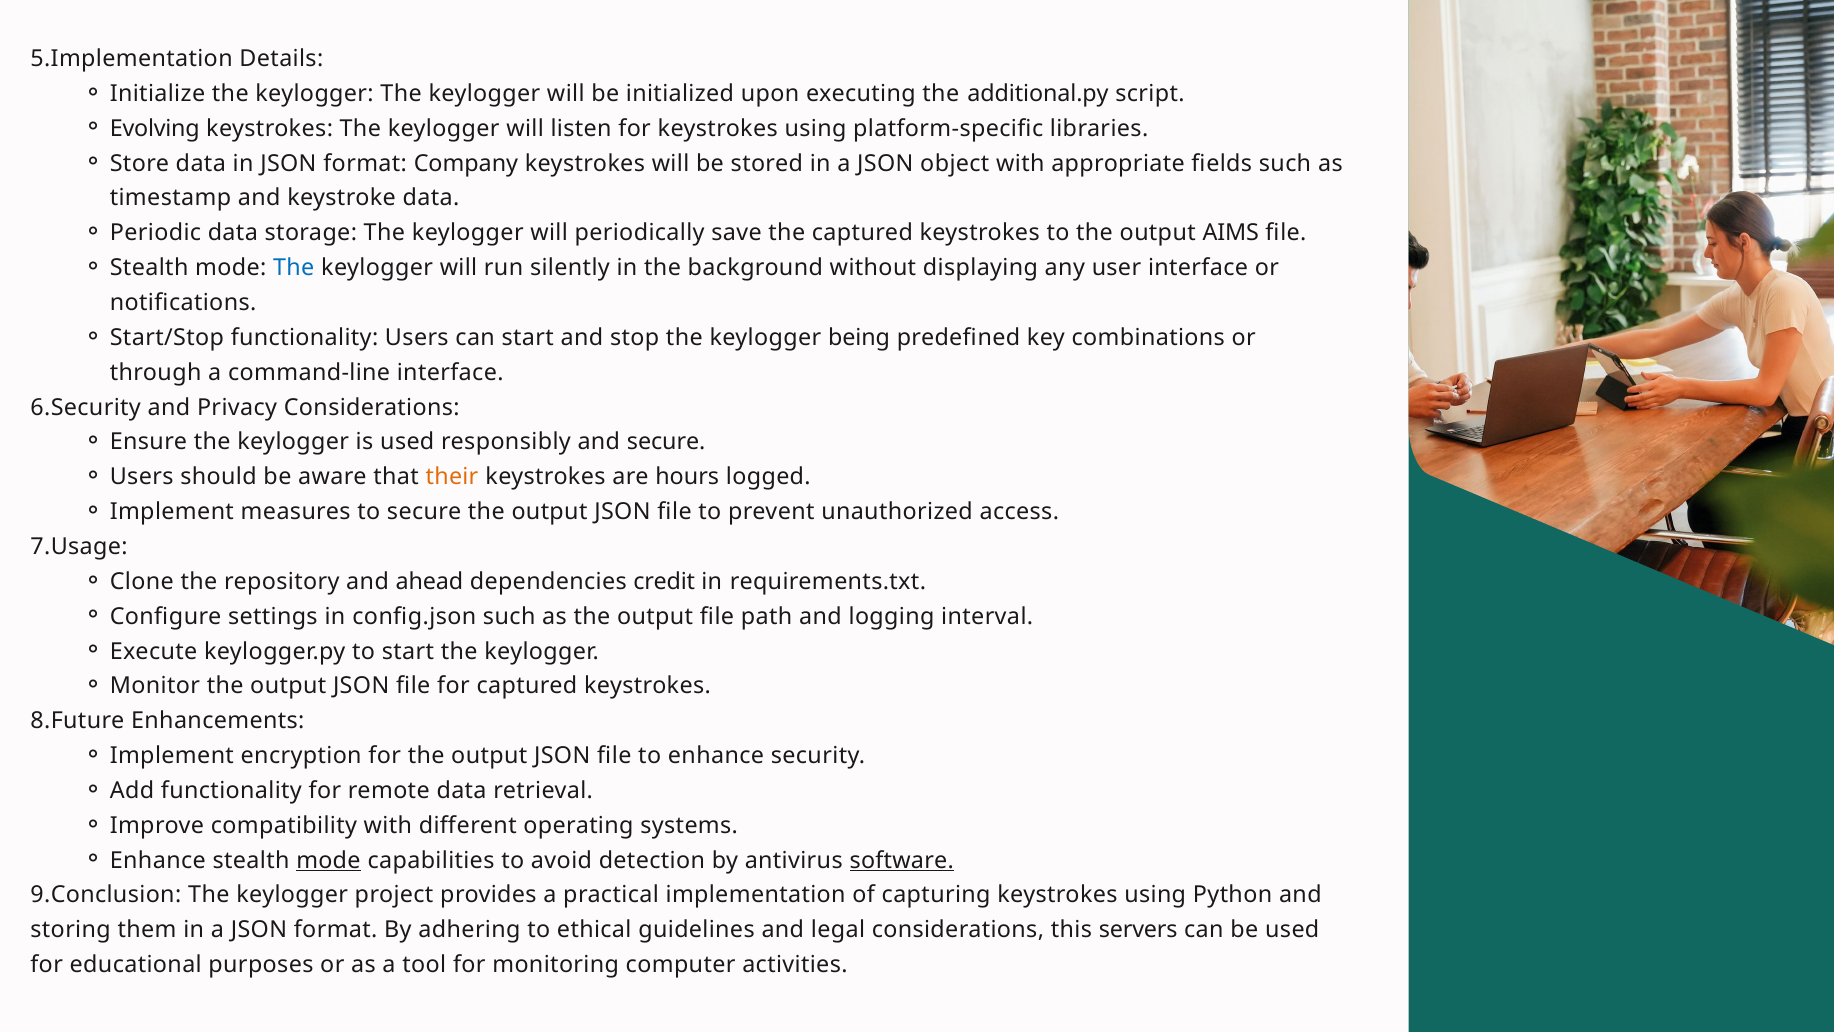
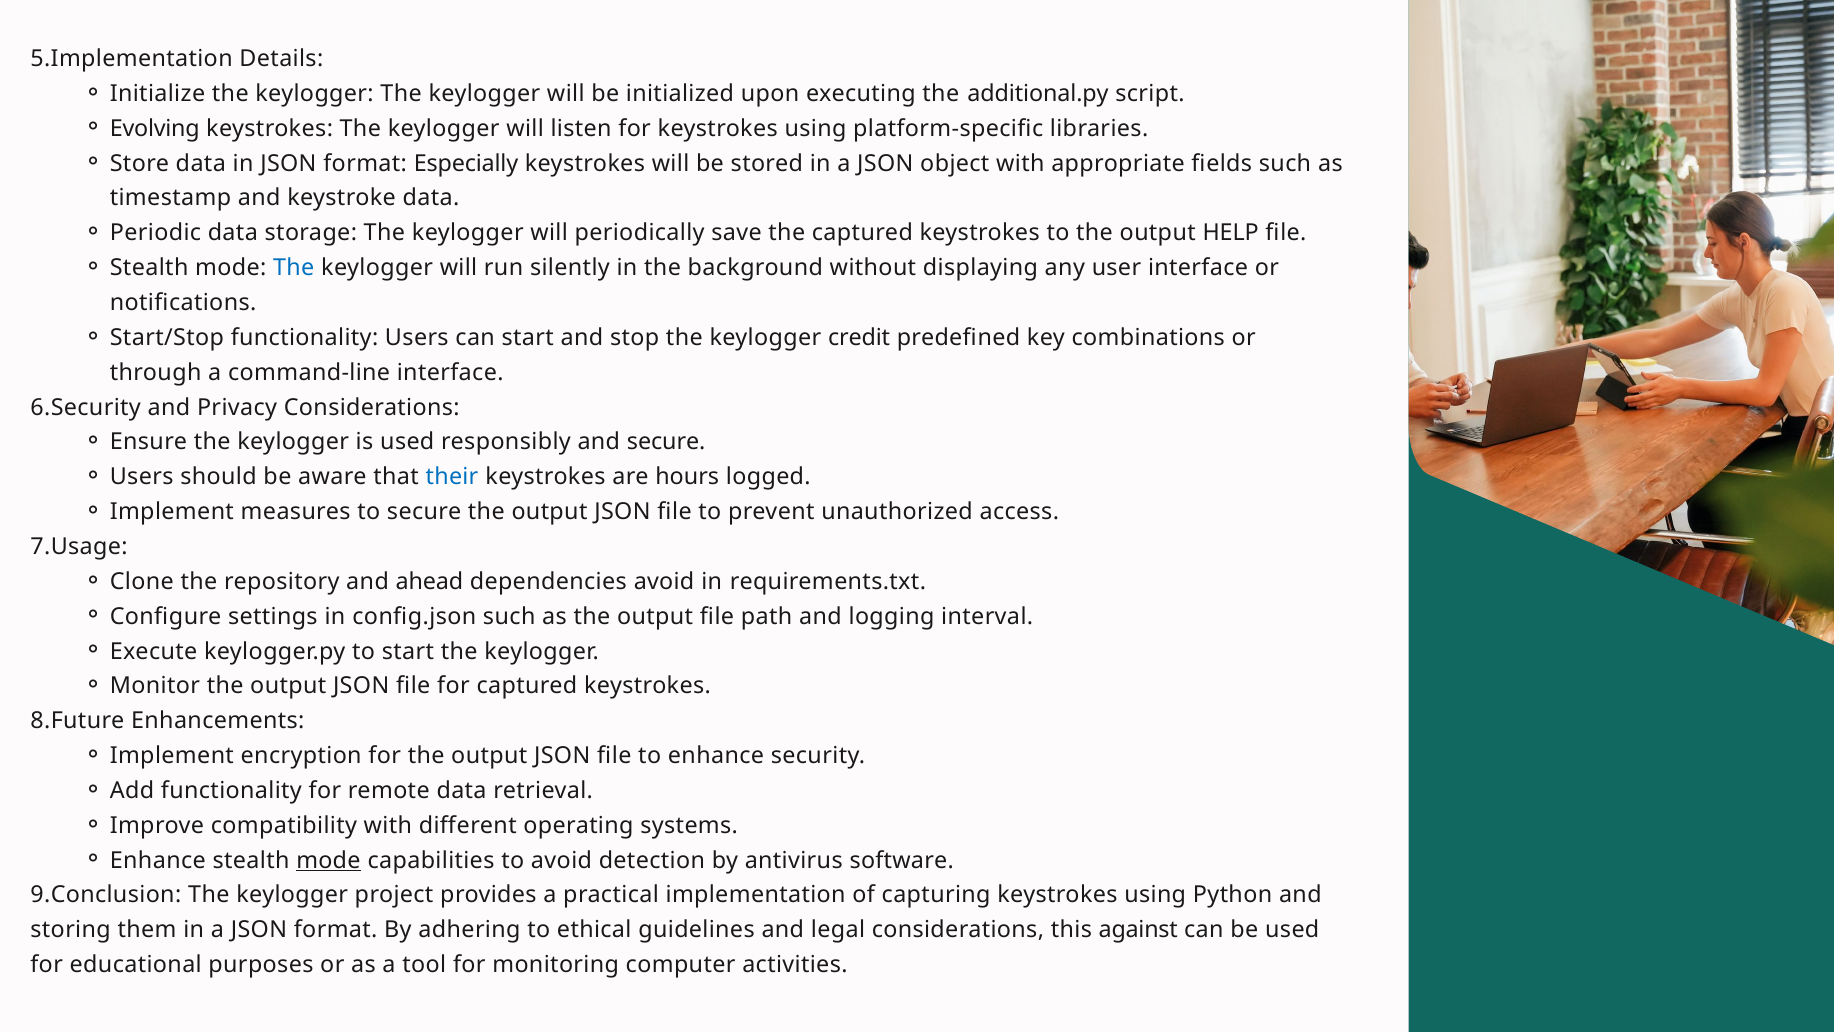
Company: Company -> Especially
AIMS: AIMS -> HELP
being: being -> credit
their colour: orange -> blue
dependencies credit: credit -> avoid
software underline: present -> none
servers: servers -> against
